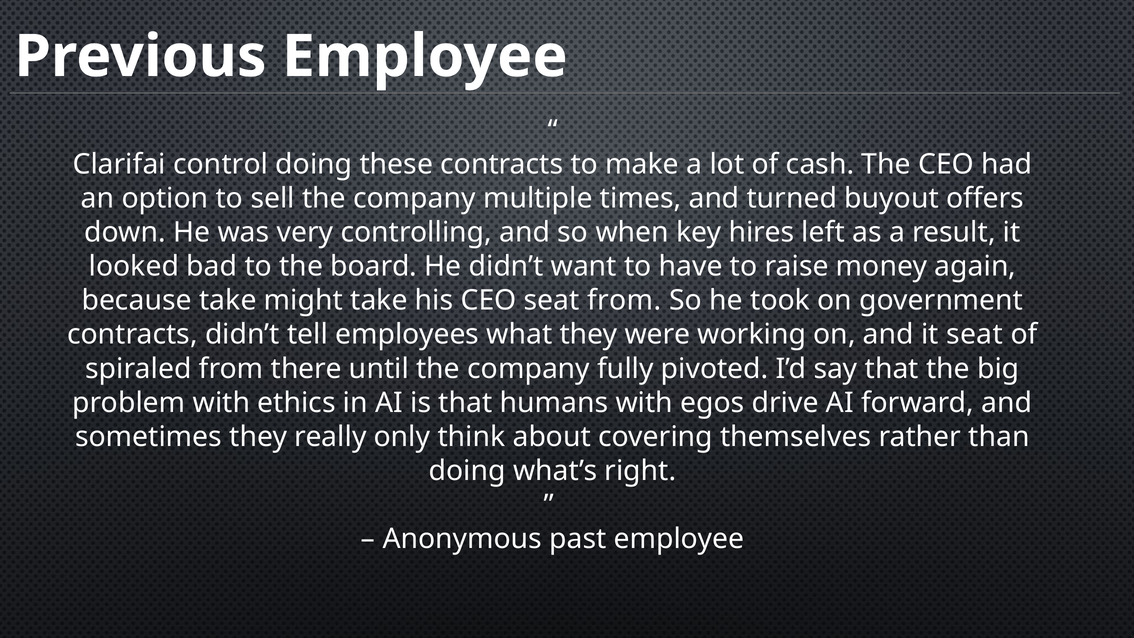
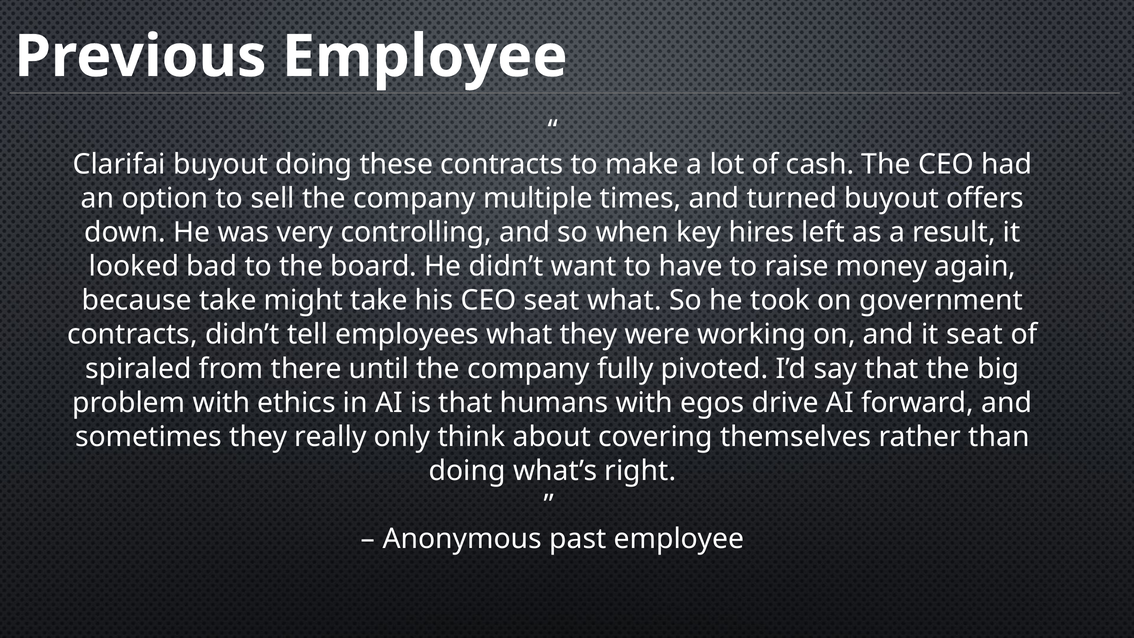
Clarifai control: control -> buyout
seat from: from -> what
